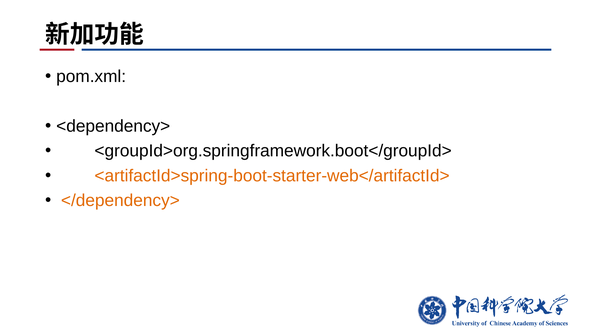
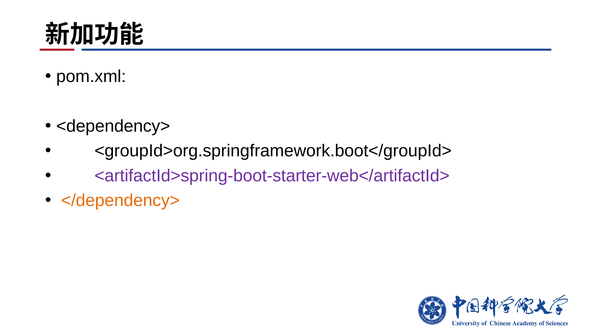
<artifactId>spring-boot-starter-web</artifactId> colour: orange -> purple
